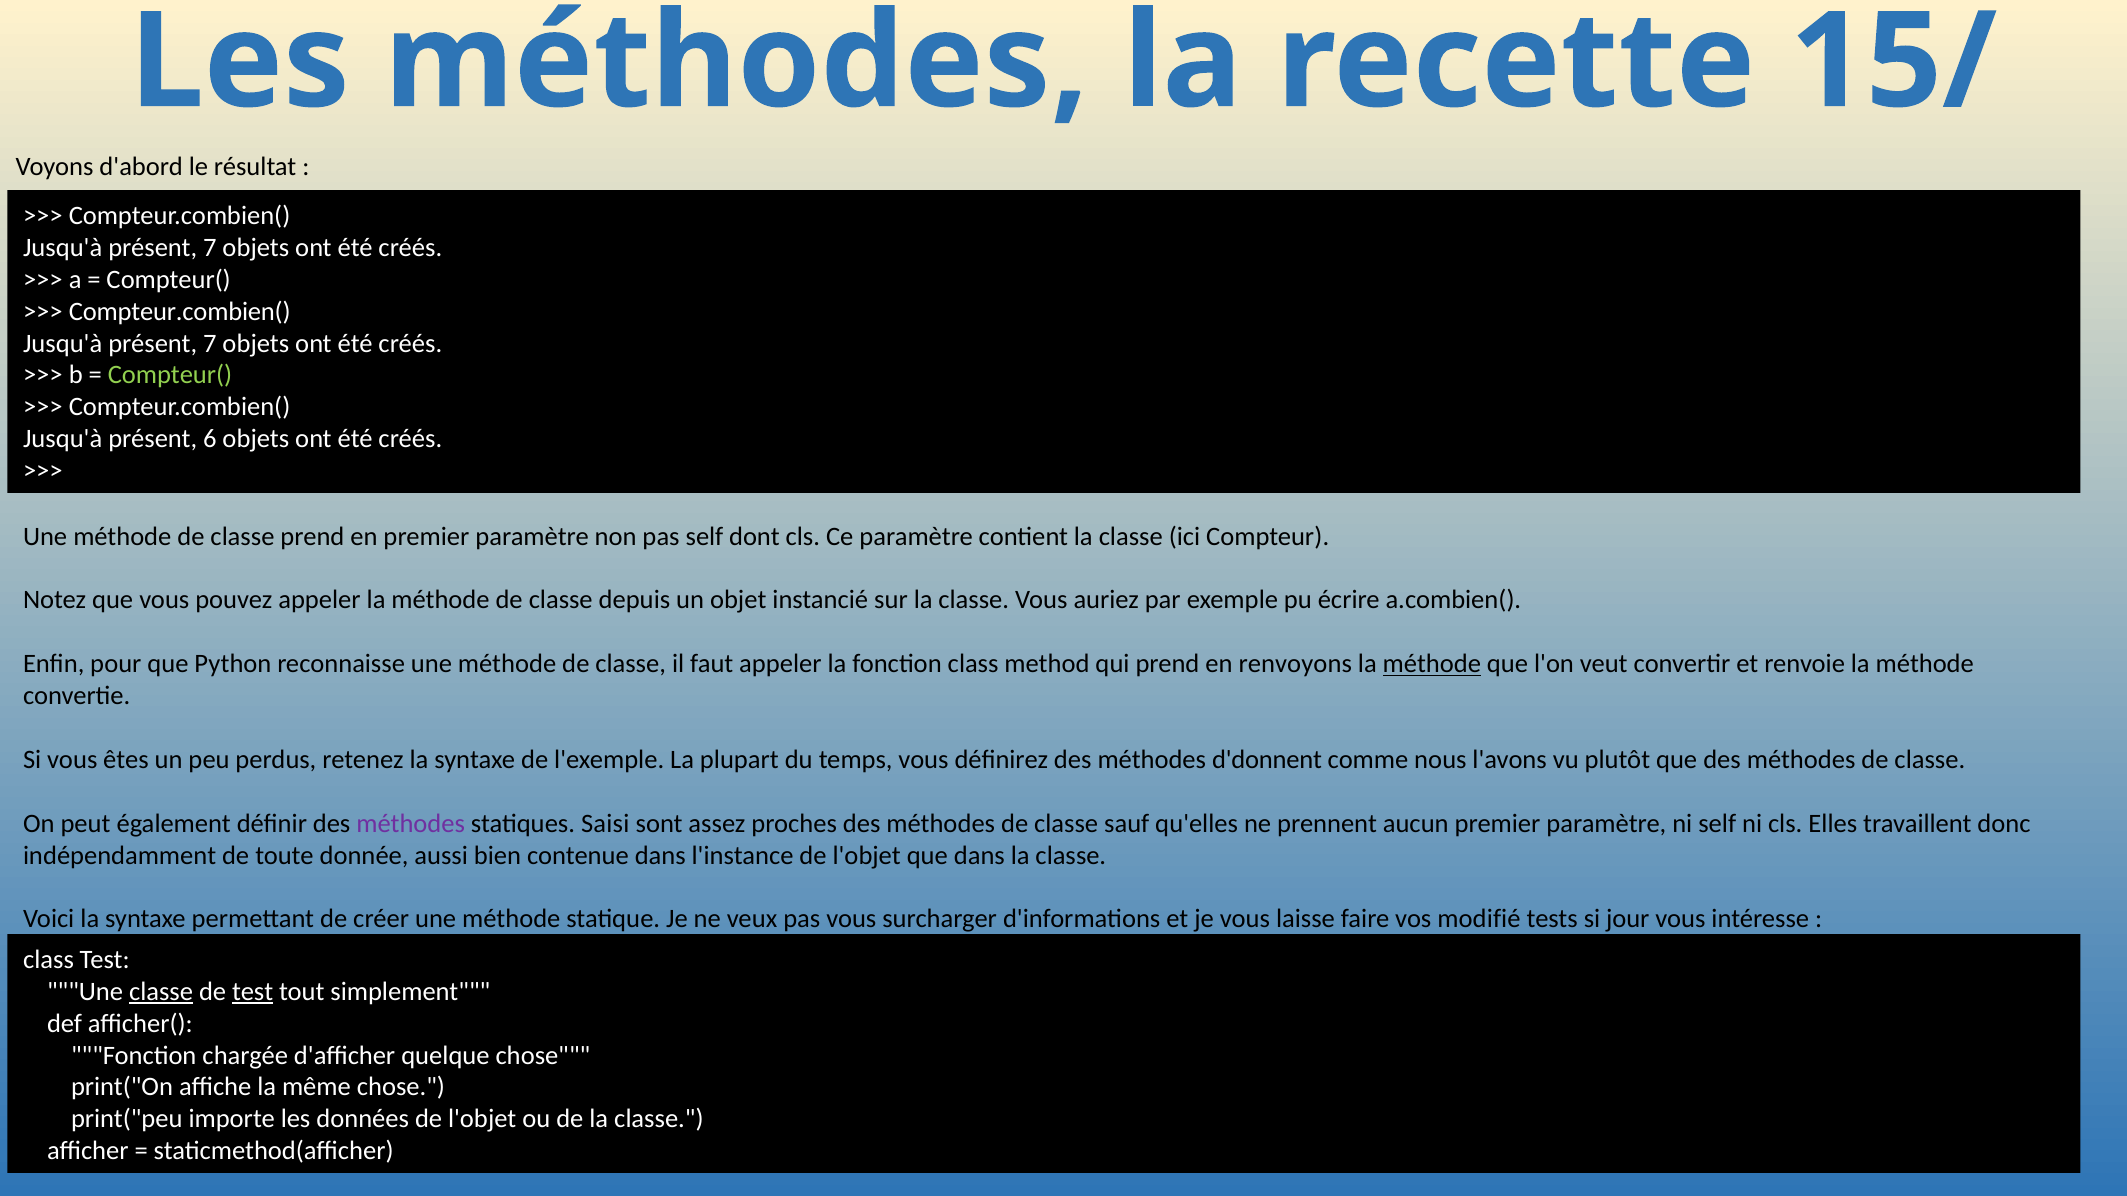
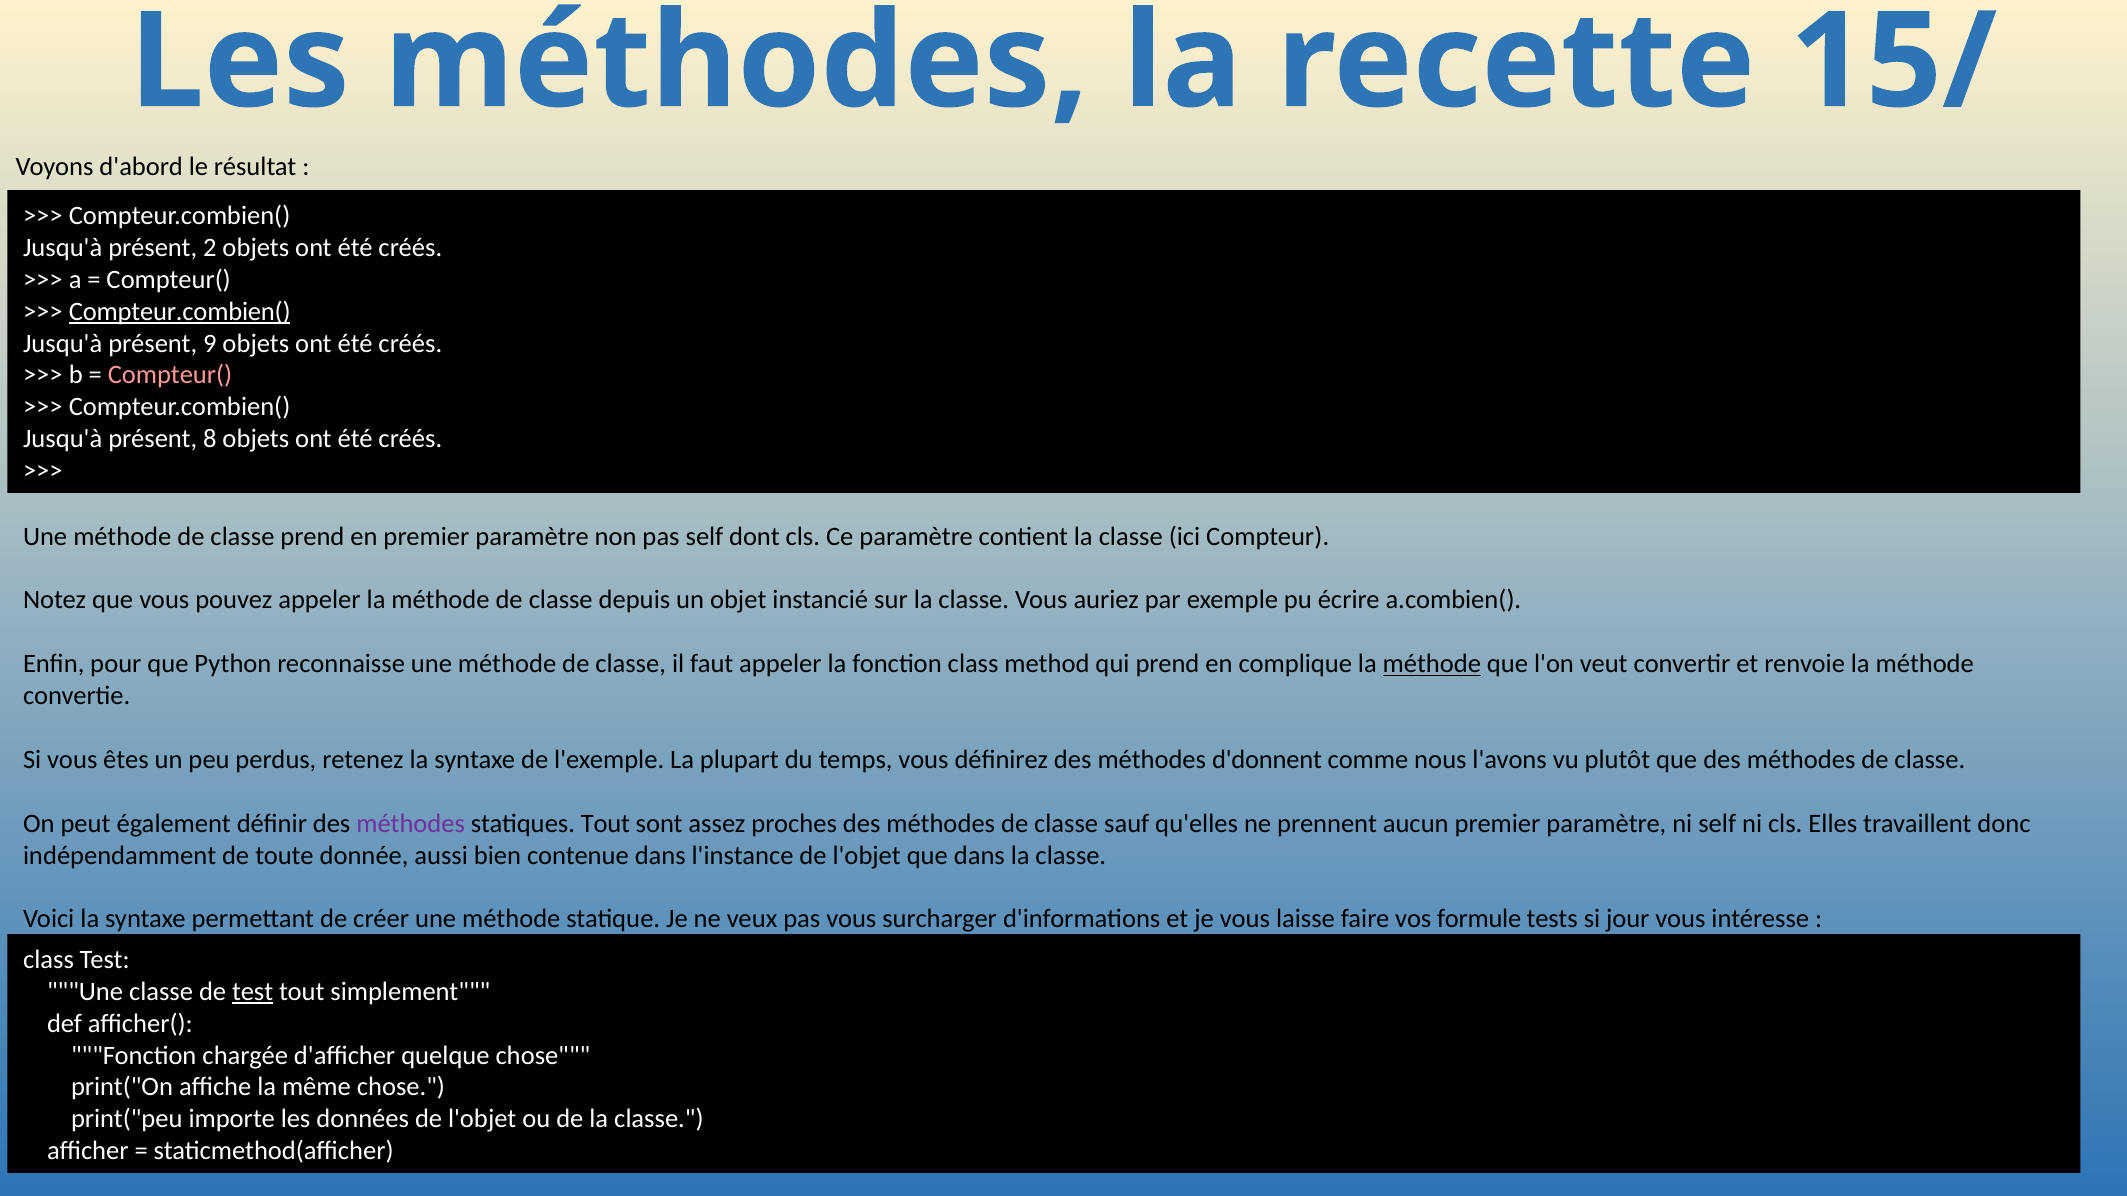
7 at (210, 248): 7 -> 2
Compteur.combien( at (180, 312) underline: none -> present
7 at (210, 343): 7 -> 9
Compteur( at (170, 375) colour: light green -> pink
6: 6 -> 8
renvoyons: renvoyons -> complique
statiques Saisi: Saisi -> Tout
modifié: modifié -> formule
classe at (161, 992) underline: present -> none
